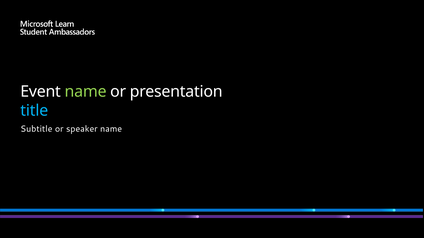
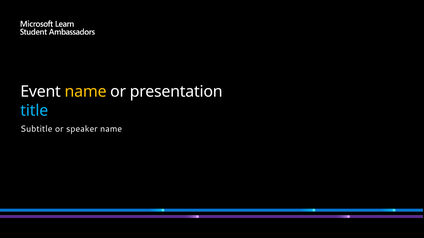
name at (86, 92) colour: light green -> yellow
